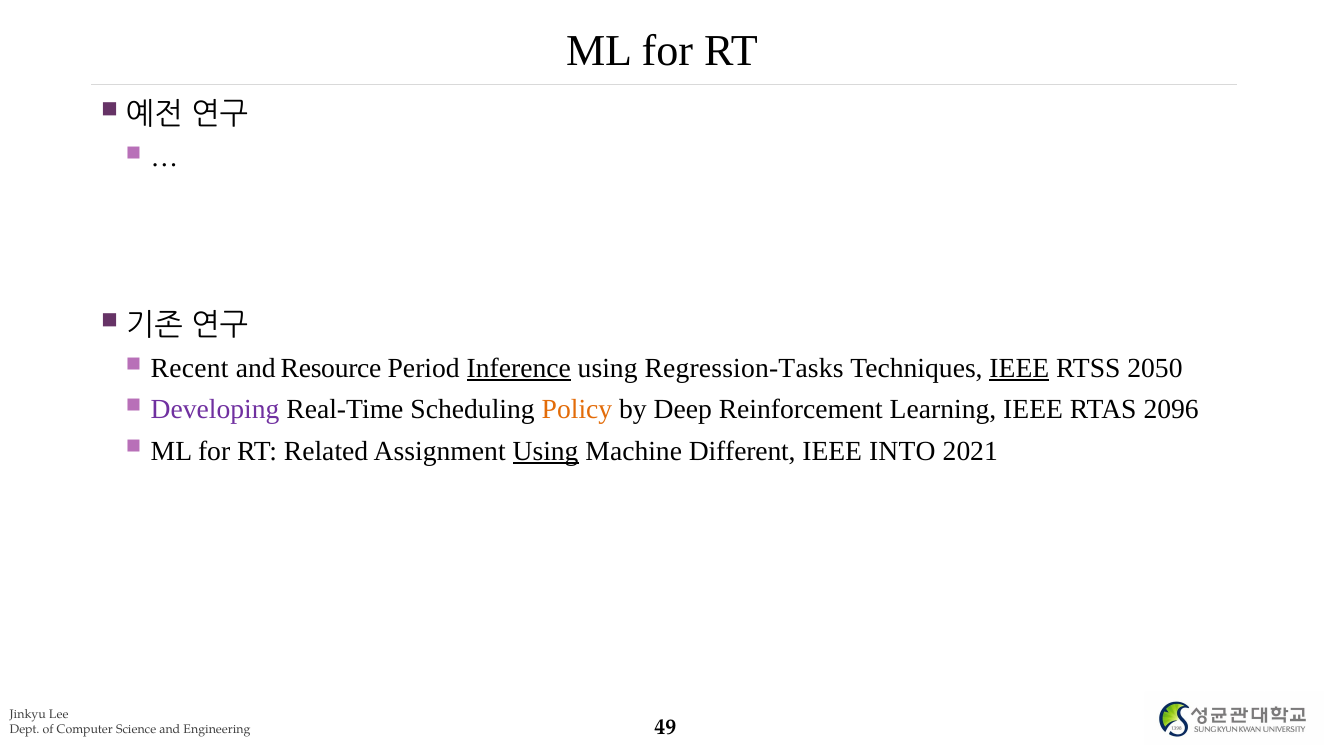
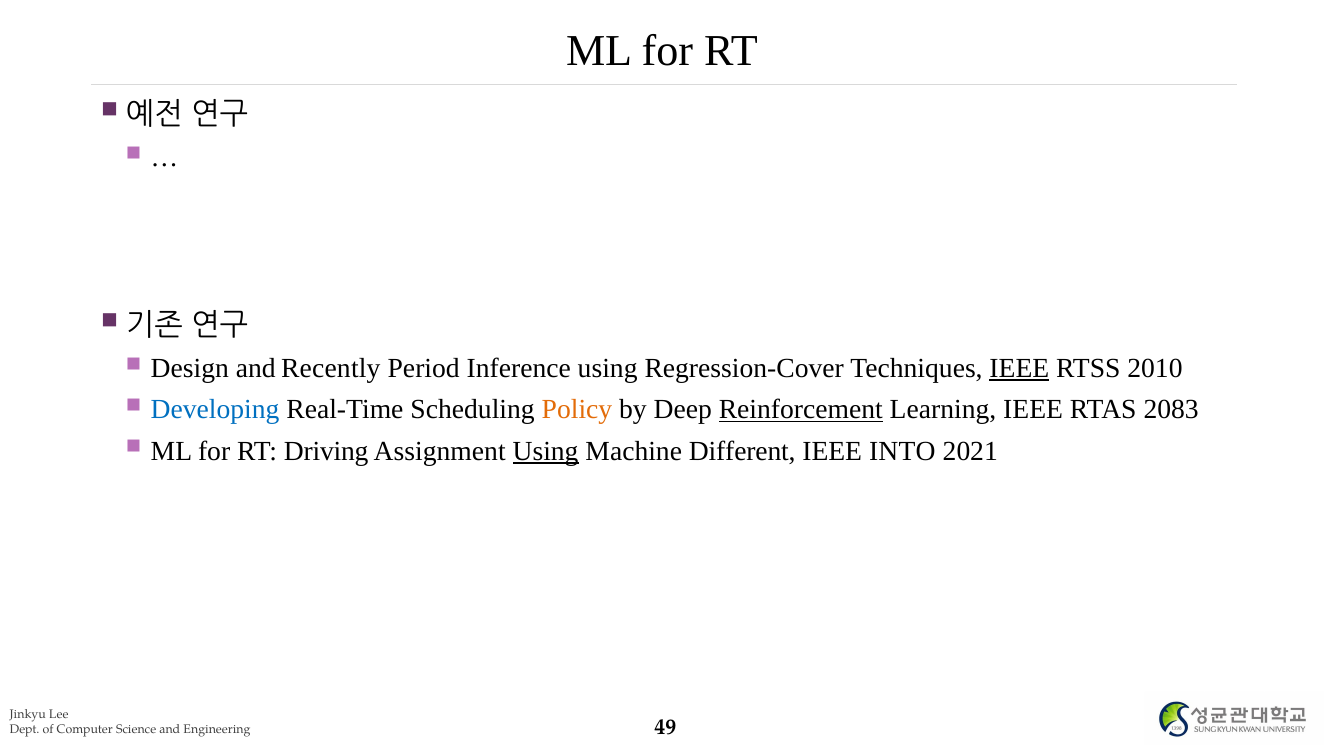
Recent: Recent -> Design
Resource: Resource -> Recently
Inference underline: present -> none
Regression-Tasks: Regression-Tasks -> Regression-Cover
2050: 2050 -> 2010
Developing colour: purple -> blue
Reinforcement underline: none -> present
2096: 2096 -> 2083
Related: Related -> Driving
